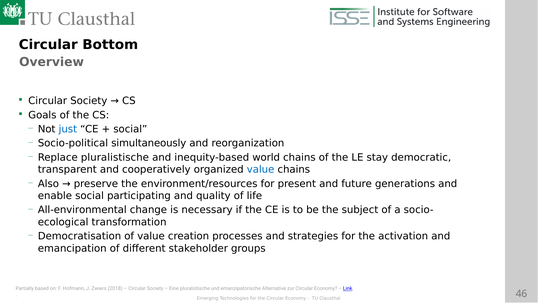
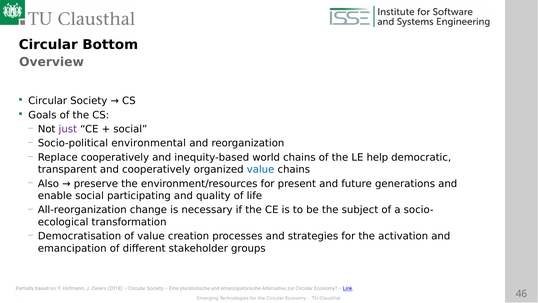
just colour: blue -> purple
simultaneously: simultaneously -> environmental
Replace pluralistische: pluralistische -> cooperatively
stay: stay -> help
All-environmental: All-environmental -> All-reorganization
